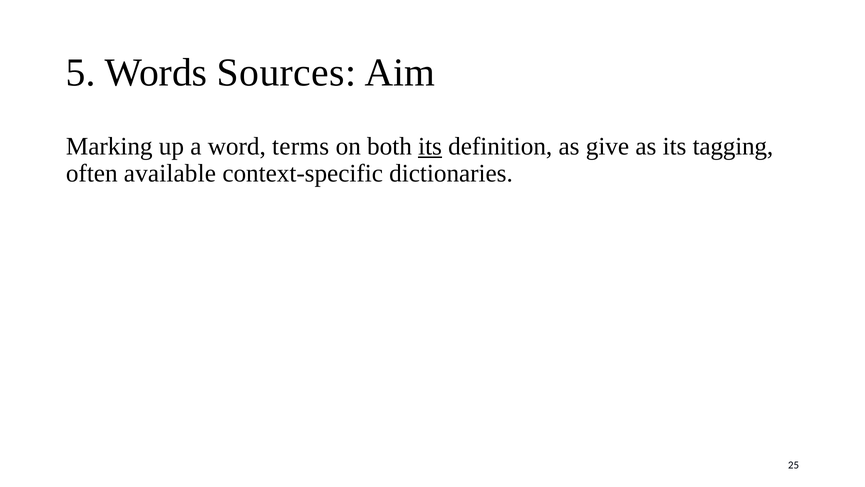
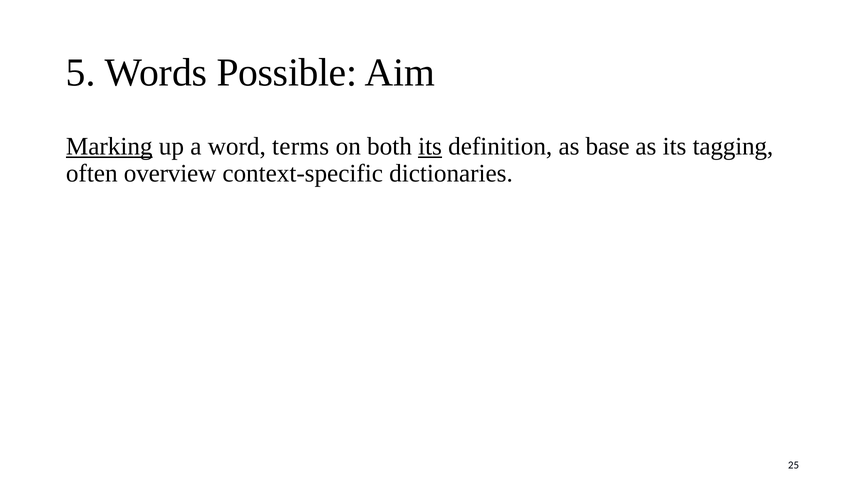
Sources: Sources -> Possible
Marking underline: none -> present
give: give -> base
available: available -> overview
